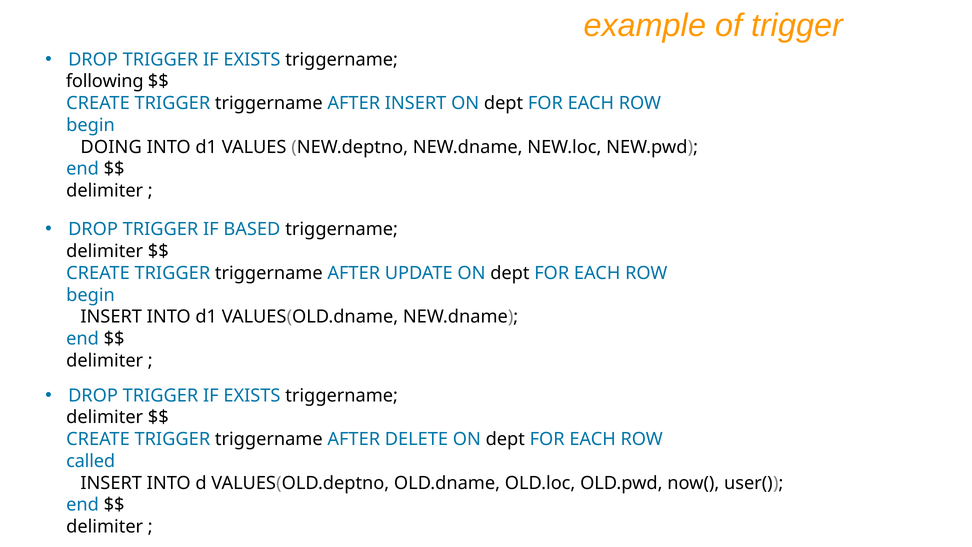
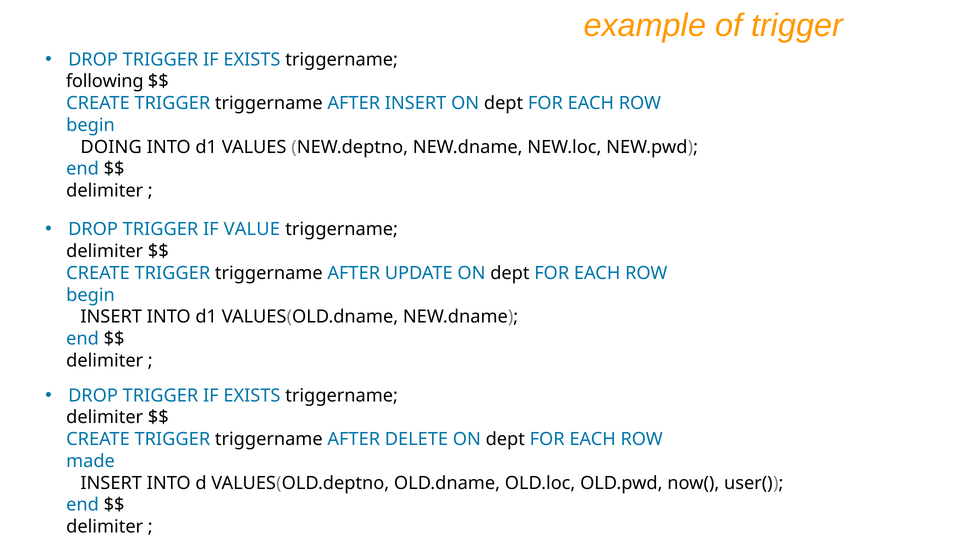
BASED: BASED -> VALUE
called: called -> made
